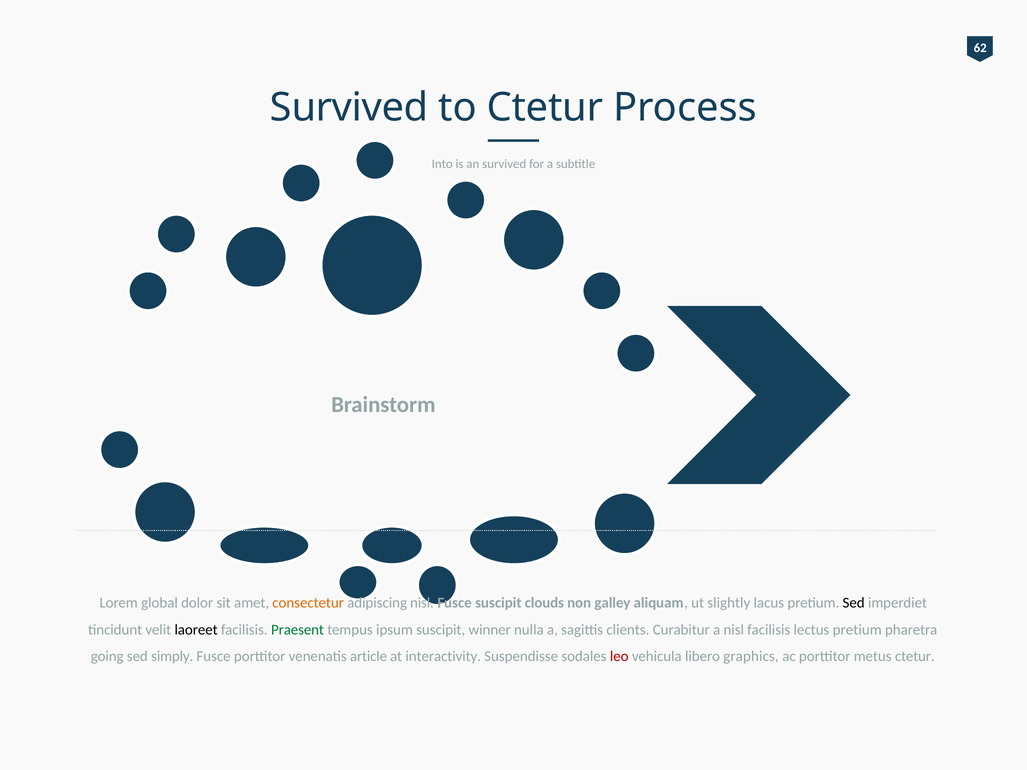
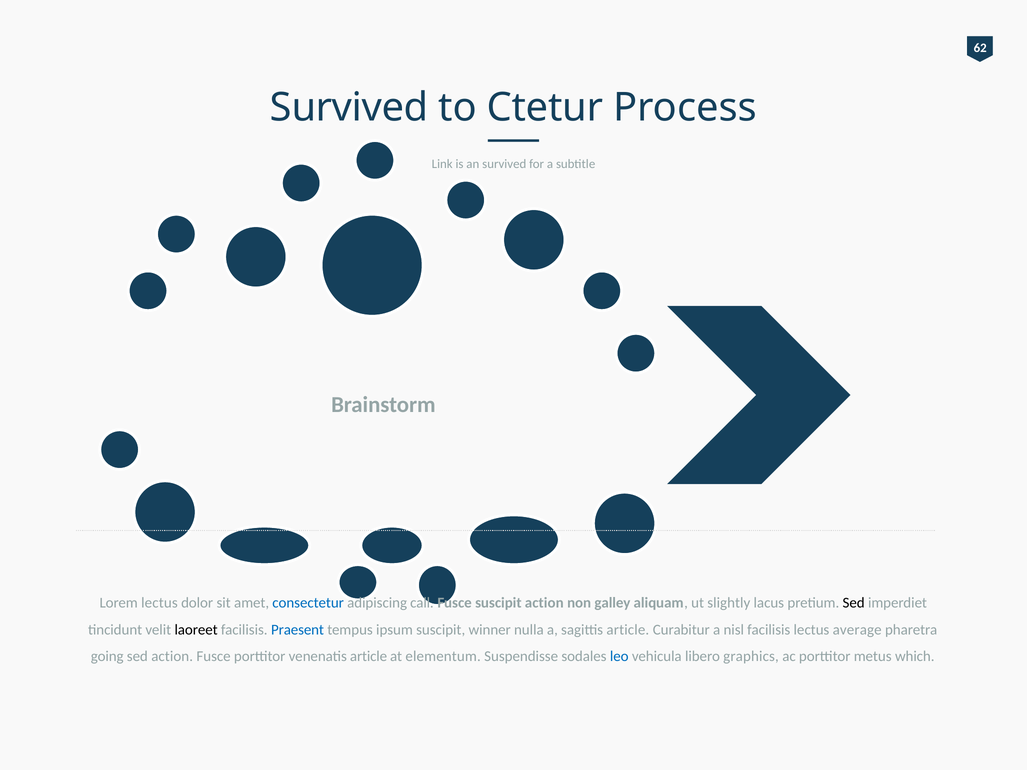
Into: Into -> Link
Lorem global: global -> lectus
consectetur colour: orange -> blue
adipiscing nisl: nisl -> call
suscipit clouds: clouds -> action
Praesent colour: green -> blue
sagittis clients: clients -> article
lectus pretium: pretium -> average
sed simply: simply -> action
interactivity: interactivity -> elementum
leo colour: red -> blue
metus ctetur: ctetur -> which
